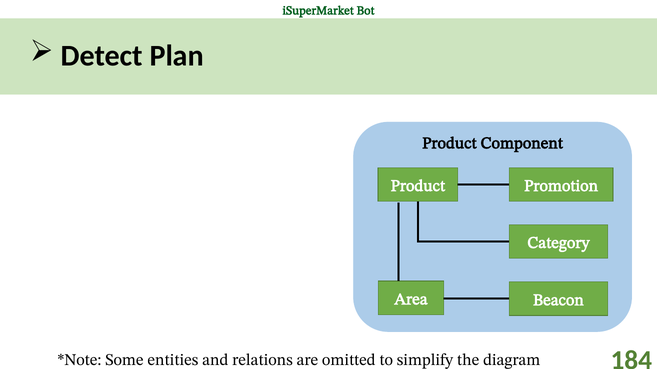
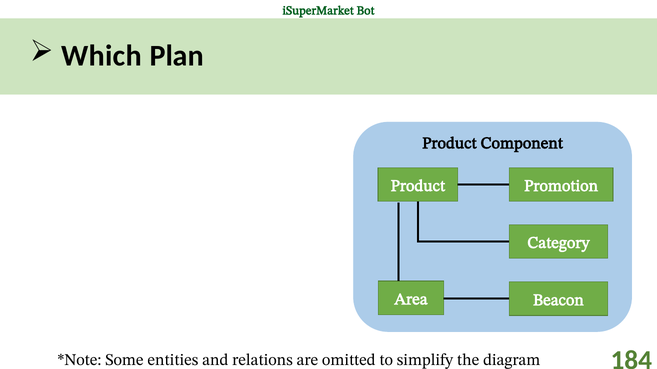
Detect: Detect -> Which
